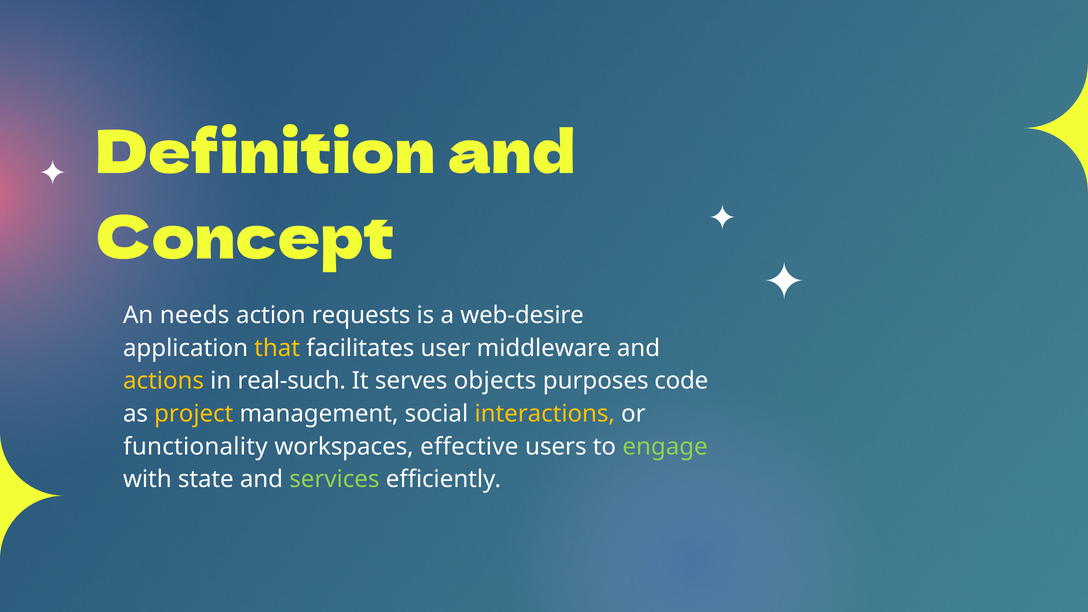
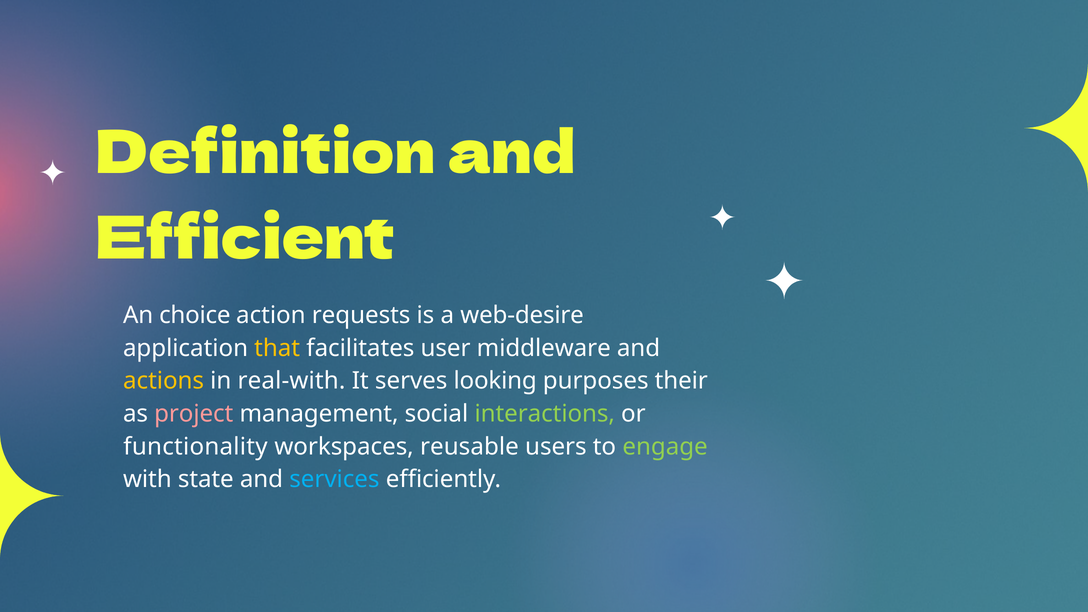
Concept: Concept -> Efficient
needs: needs -> choice
real-such: real-such -> real-with
objects: objects -> looking
code: code -> their
project colour: yellow -> pink
interactions colour: yellow -> light green
effective: effective -> reusable
services colour: light green -> light blue
